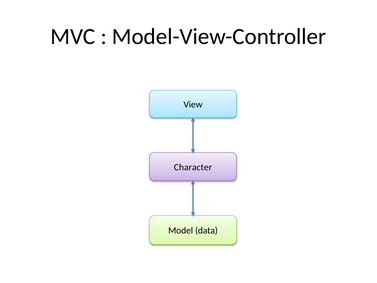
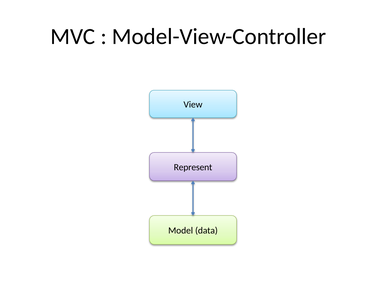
Character: Character -> Represent
